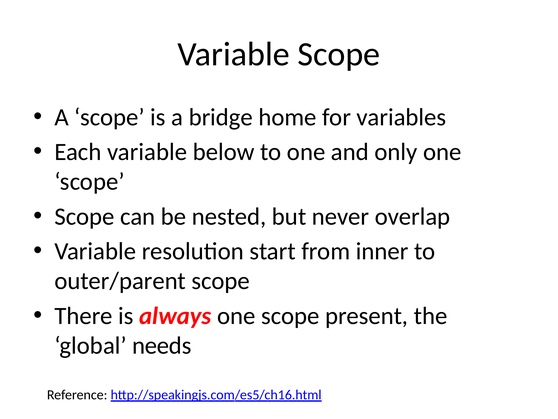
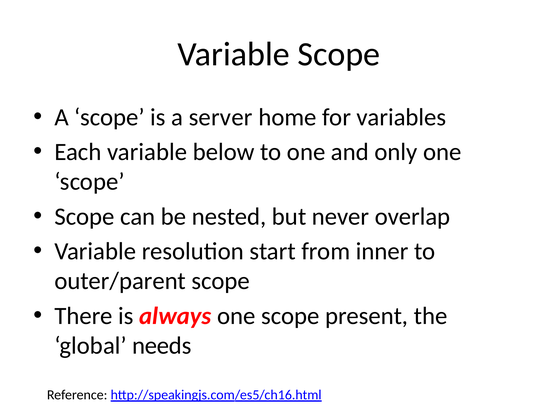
bridge: bridge -> server
